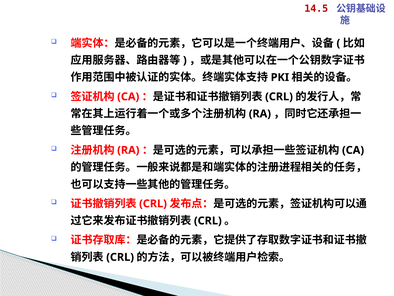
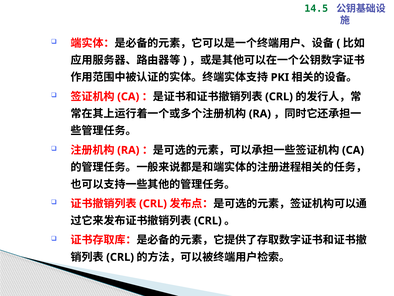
14.5 colour: red -> green
